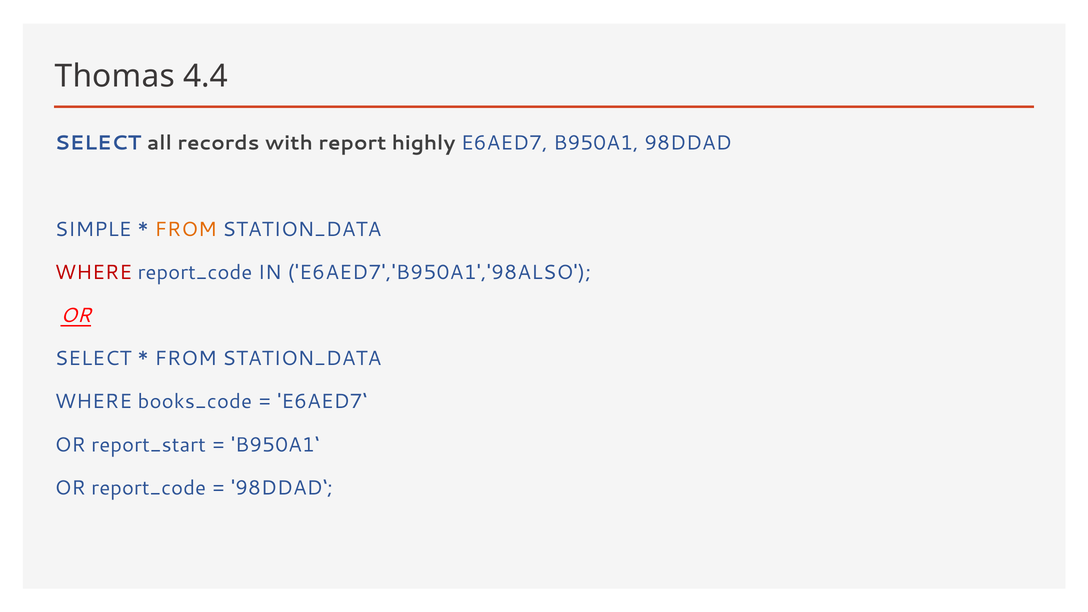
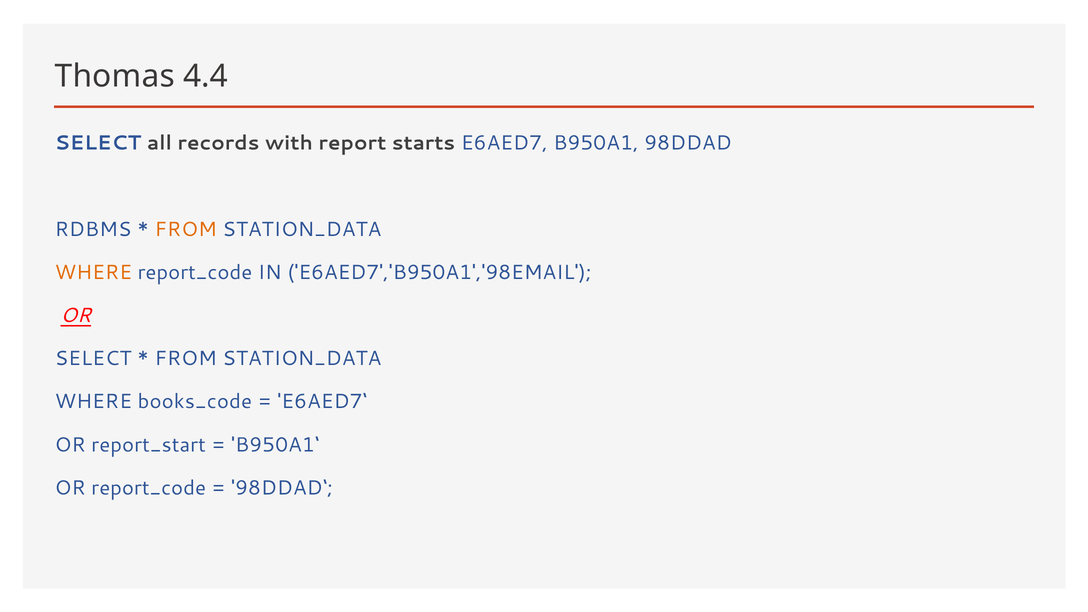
highly: highly -> starts
SIMPLE: SIMPLE -> RDBMS
WHERE at (93, 272) colour: red -> orange
E6AED7','B950A1','98ALSO: E6AED7','B950A1','98ALSO -> E6AED7','B950A1','98EMAIL
